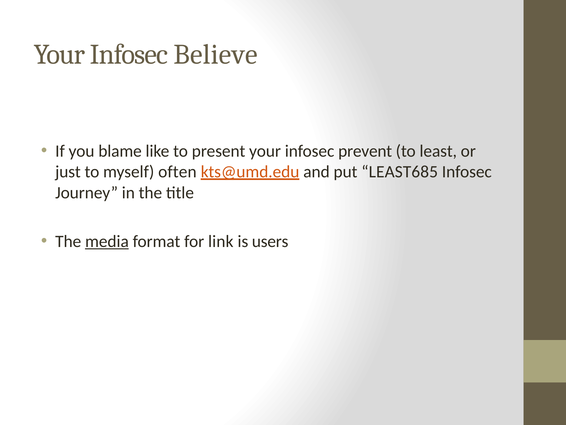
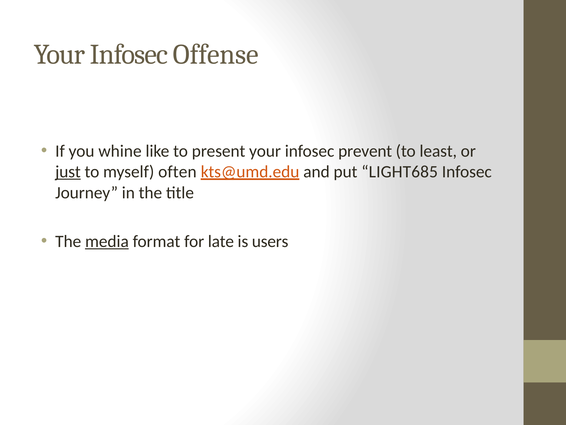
Believe: Believe -> Offense
blame: blame -> whine
just underline: none -> present
LEAST685: LEAST685 -> LIGHT685
link: link -> late
